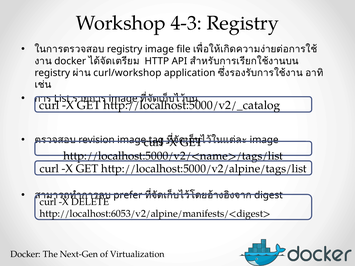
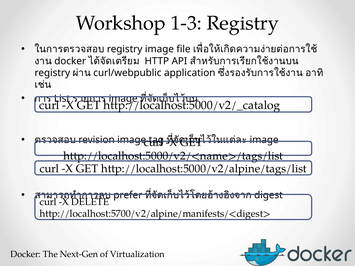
4-3: 4-3 -> 1-3
curl/workshop: curl/workshop -> curl/webpublic
http://localhost:6053/v2/alpine/manifests/<digest>: http://localhost:6053/v2/alpine/manifests/<digest> -> http://localhost:5700/v2/alpine/manifests/<digest>
